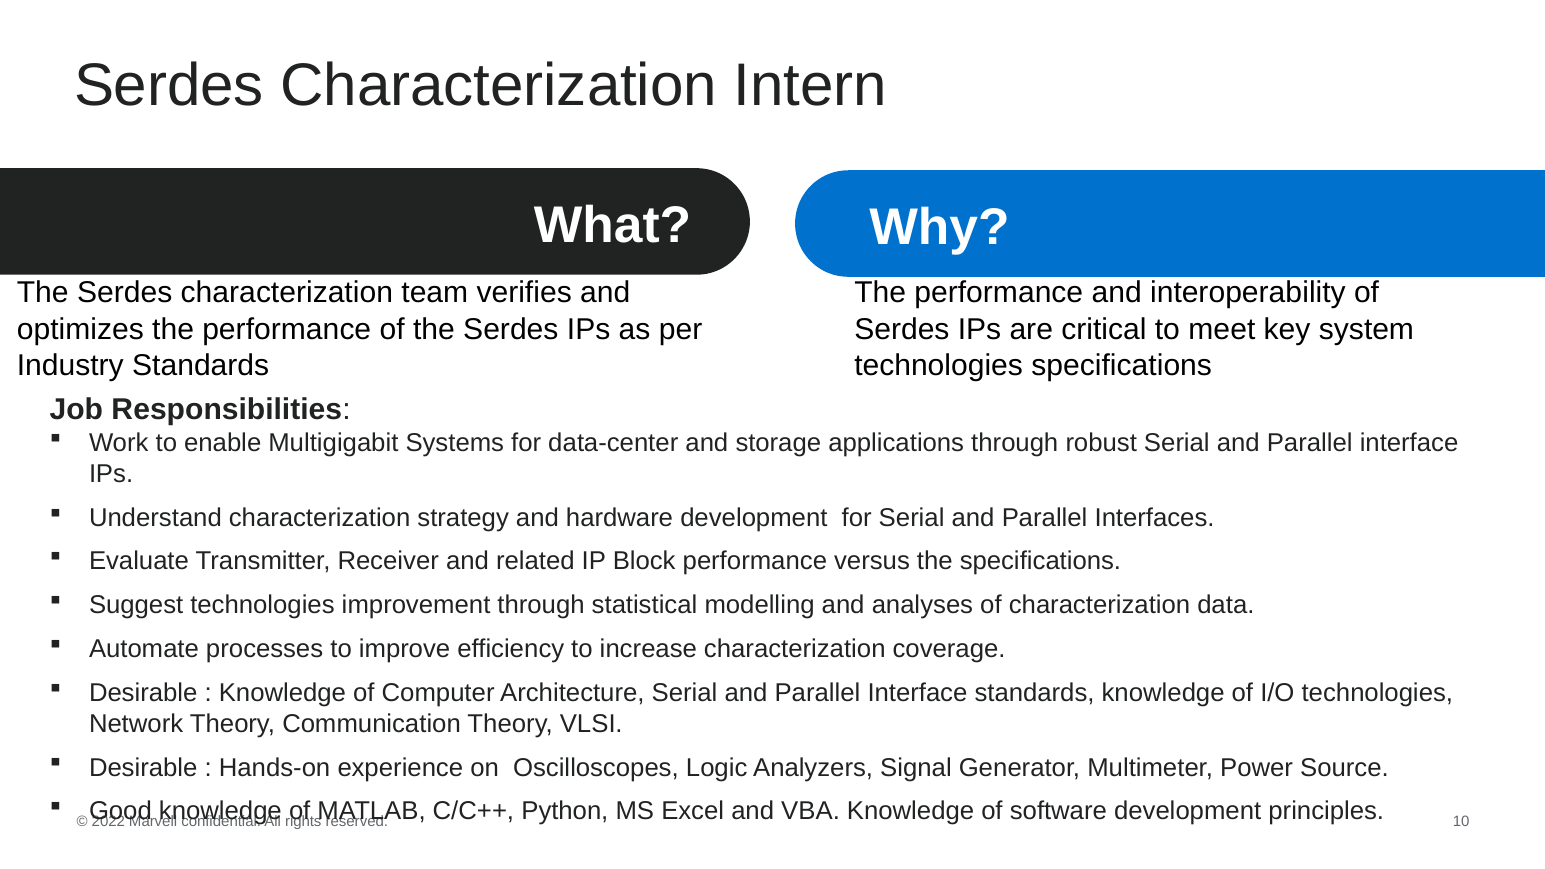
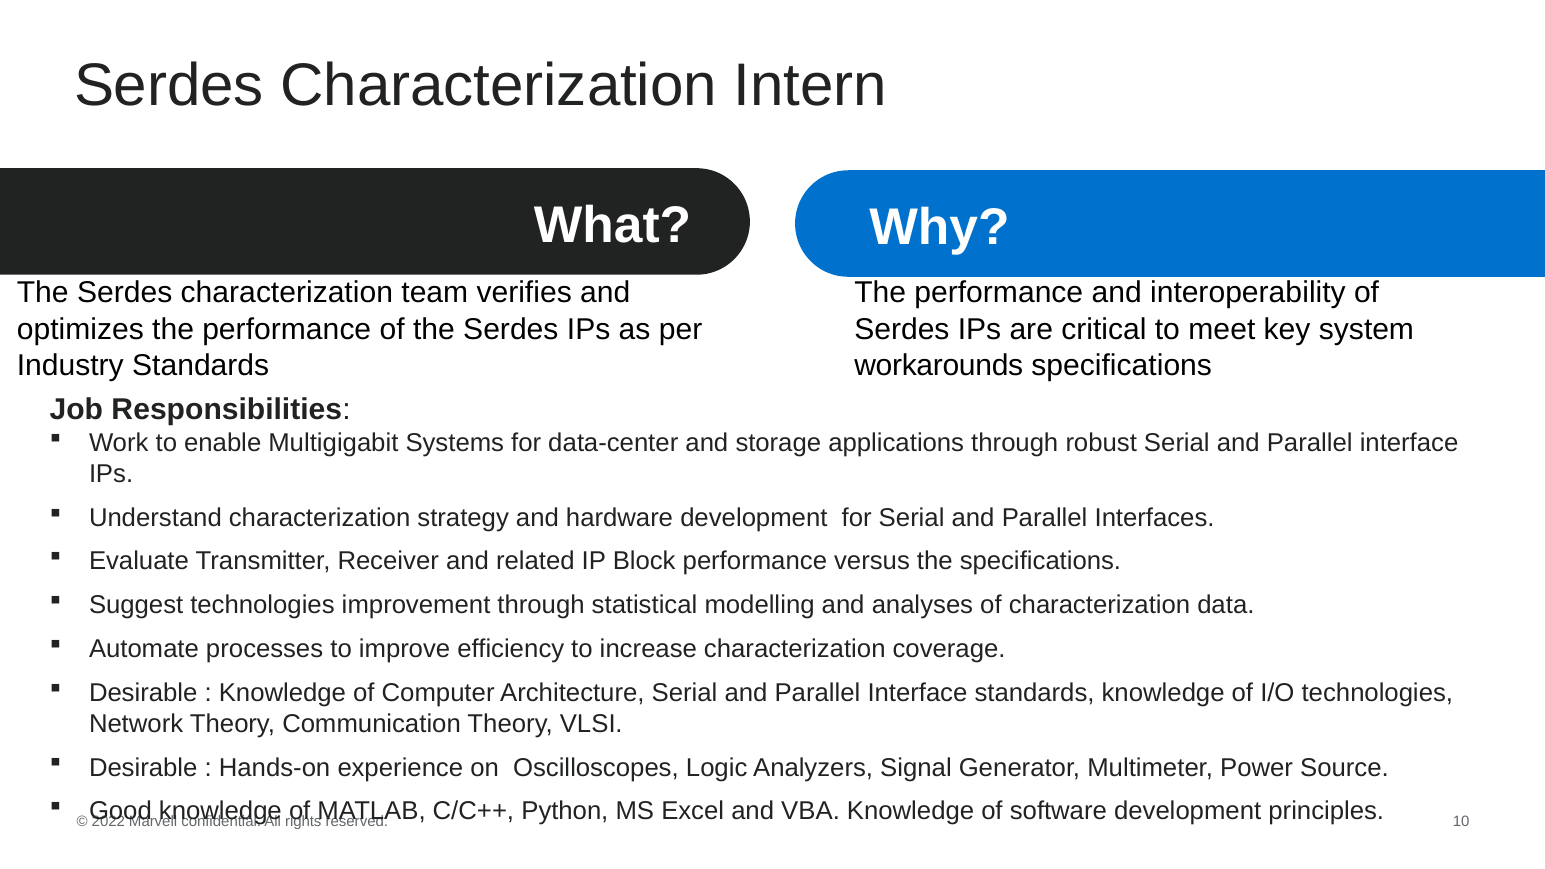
technologies at (939, 365): technologies -> workarounds
